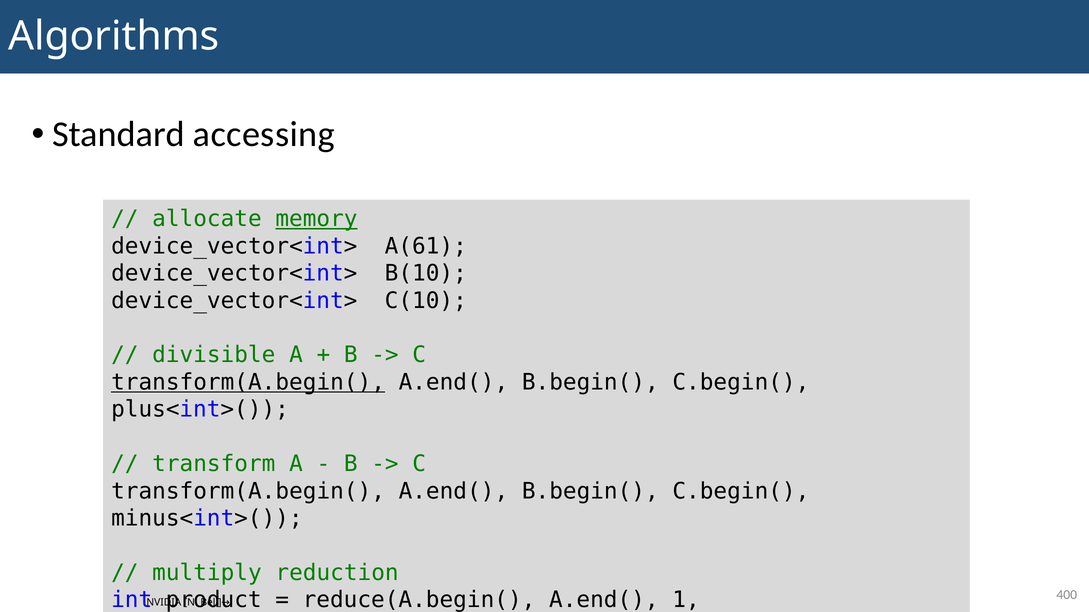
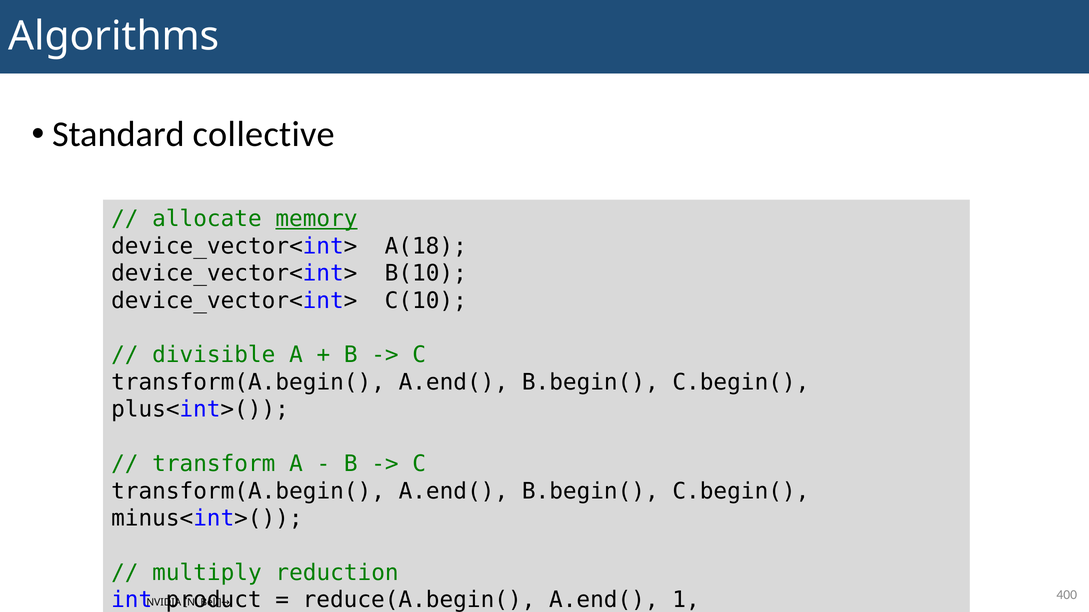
accessing: accessing -> collective
A(61: A(61 -> A(18
transform(A.begin( at (248, 383) underline: present -> none
